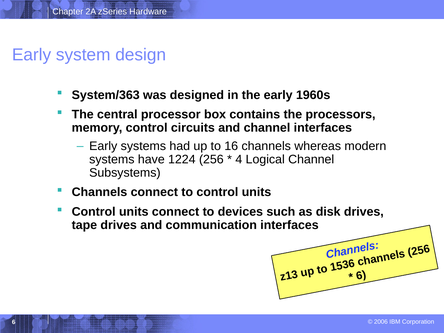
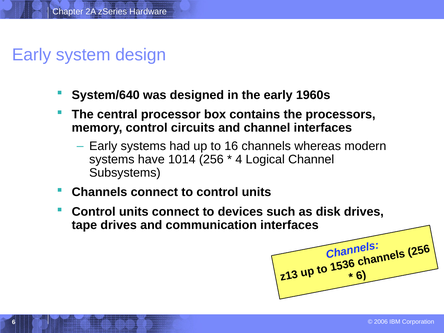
System/363: System/363 -> System/640
1224: 1224 -> 1014
